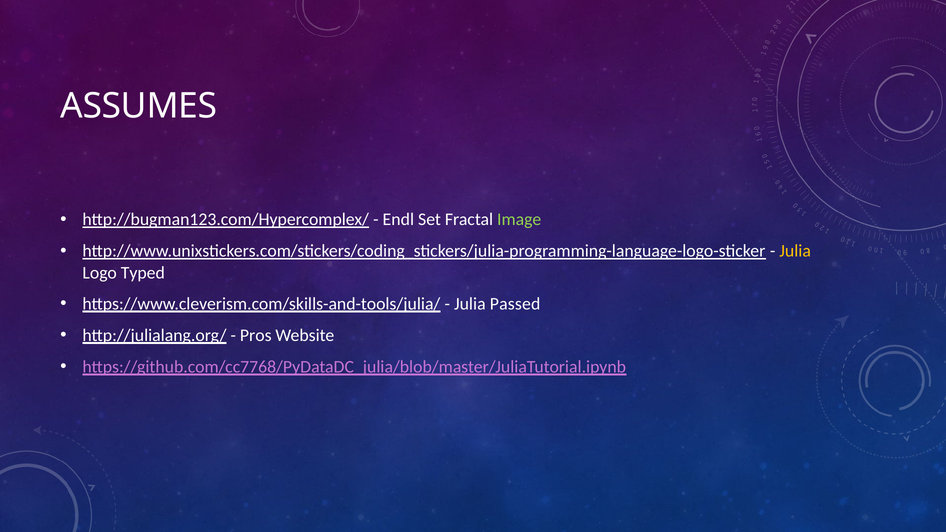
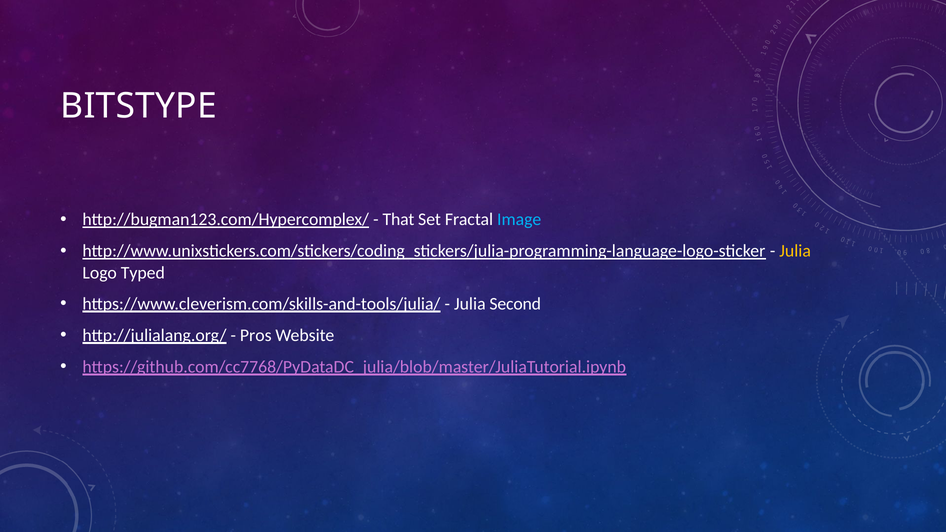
ASSUMES: ASSUMES -> BITSTYPE
Endl: Endl -> That
Image colour: light green -> light blue
Passed: Passed -> Second
